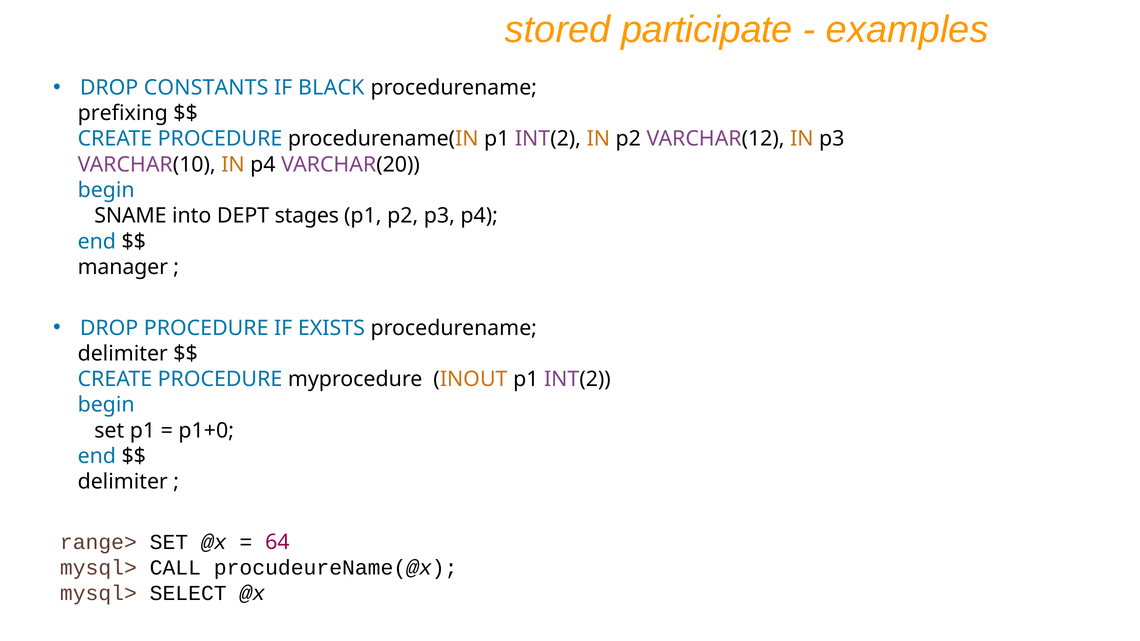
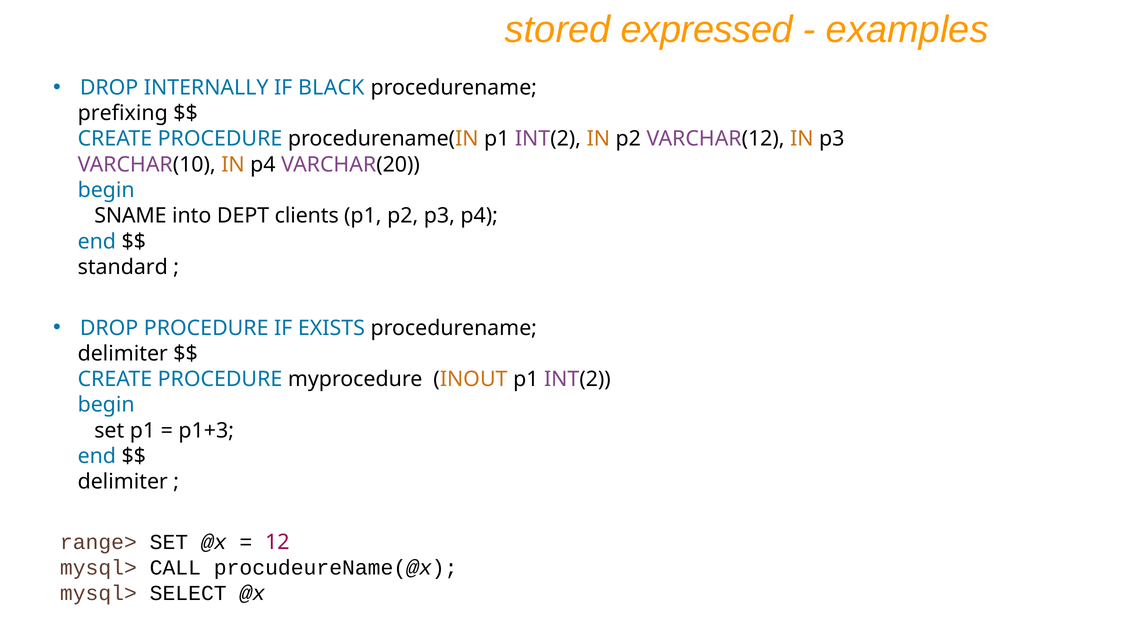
participate: participate -> expressed
CONSTANTS: CONSTANTS -> INTERNALLY
stages: stages -> clients
manager: manager -> standard
p1+0: p1+0 -> p1+3
64: 64 -> 12
